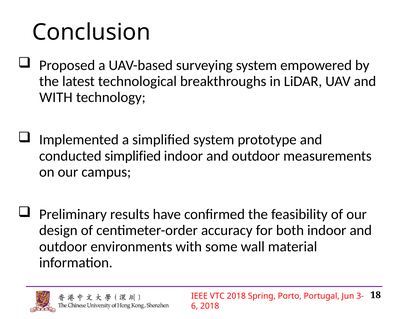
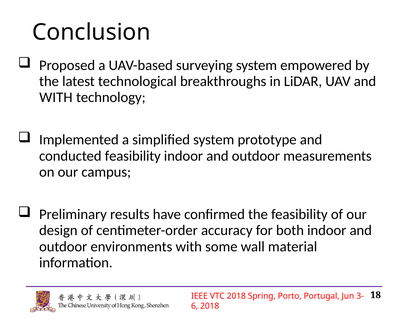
conducted simplified: simplified -> feasibility
